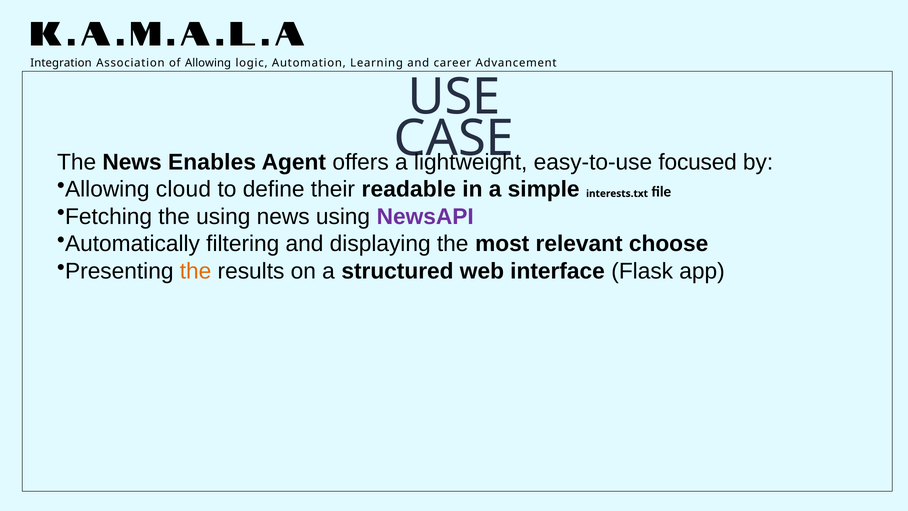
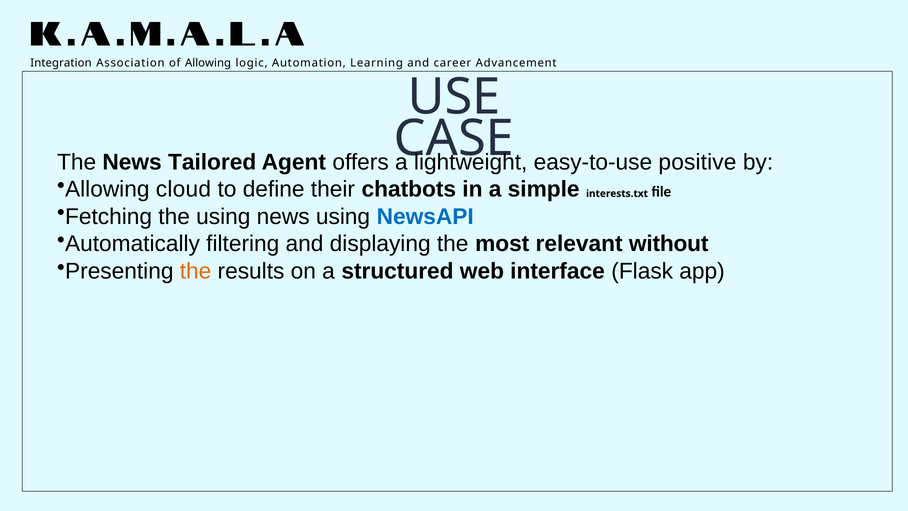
Enables: Enables -> Tailored
focused: focused -> positive
readable: readable -> chatbots
NewsAPI colour: purple -> blue
choose: choose -> without
